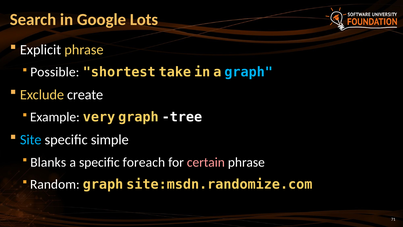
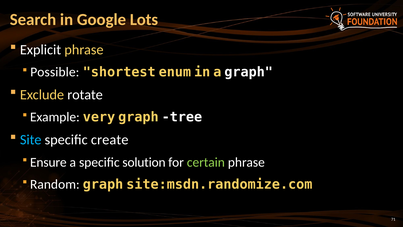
take: take -> enum
graph at (249, 72) colour: light blue -> white
create: create -> rotate
simple: simple -> create
Blanks: Blanks -> Ensure
foreach: foreach -> solution
certain colour: pink -> light green
